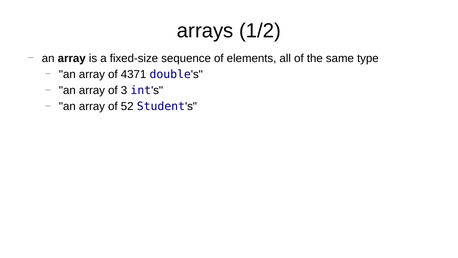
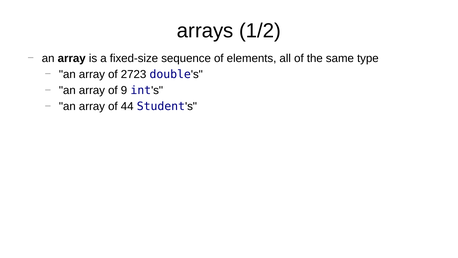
4371: 4371 -> 2723
3: 3 -> 9
52: 52 -> 44
